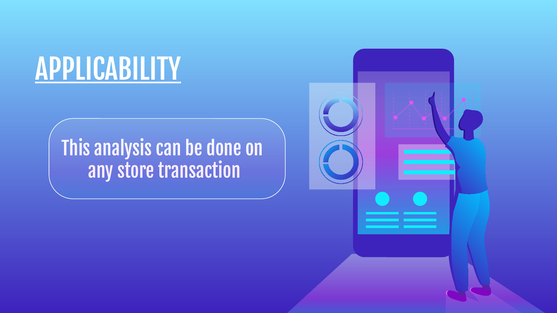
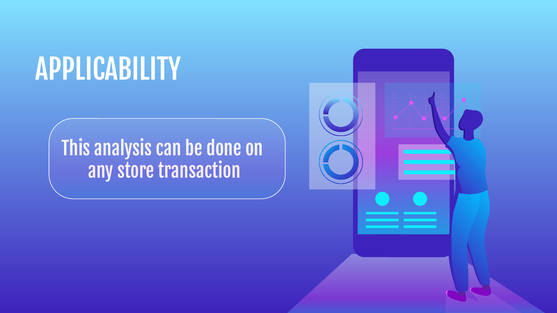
APPLICABILITY underline: present -> none
